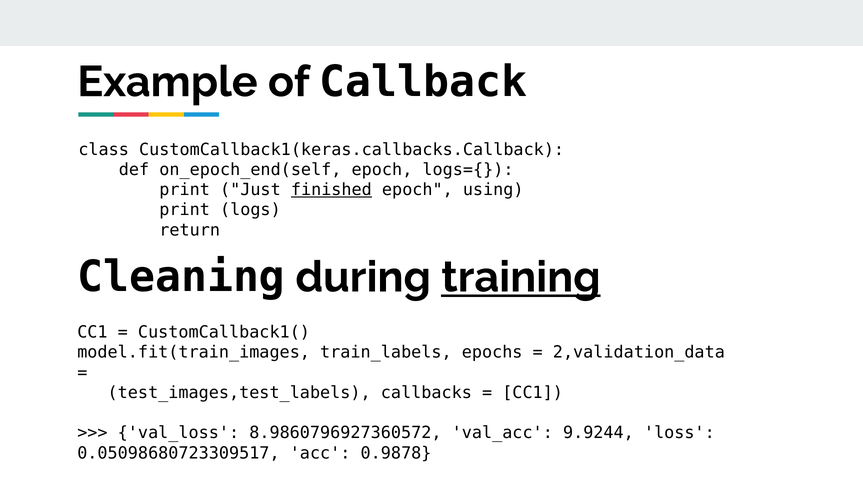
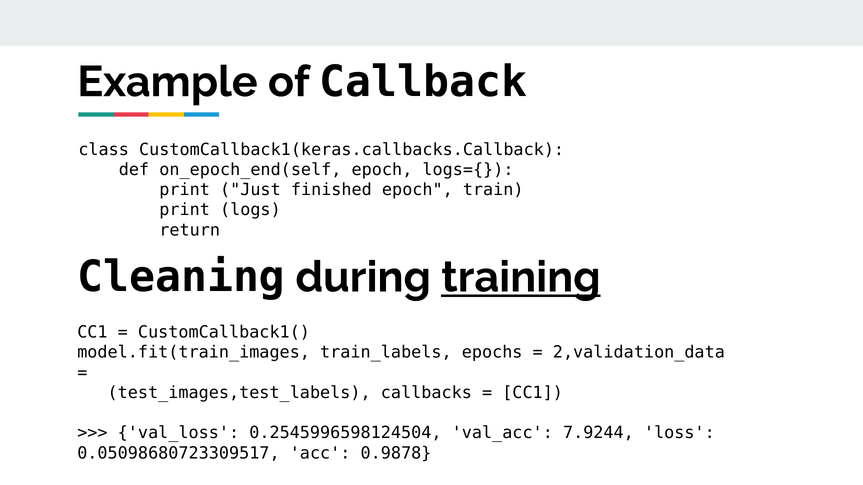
finished underline: present -> none
using: using -> train
8.9860796927360572: 8.9860796927360572 -> 0.2545996598124504
9.9244: 9.9244 -> 7.9244
